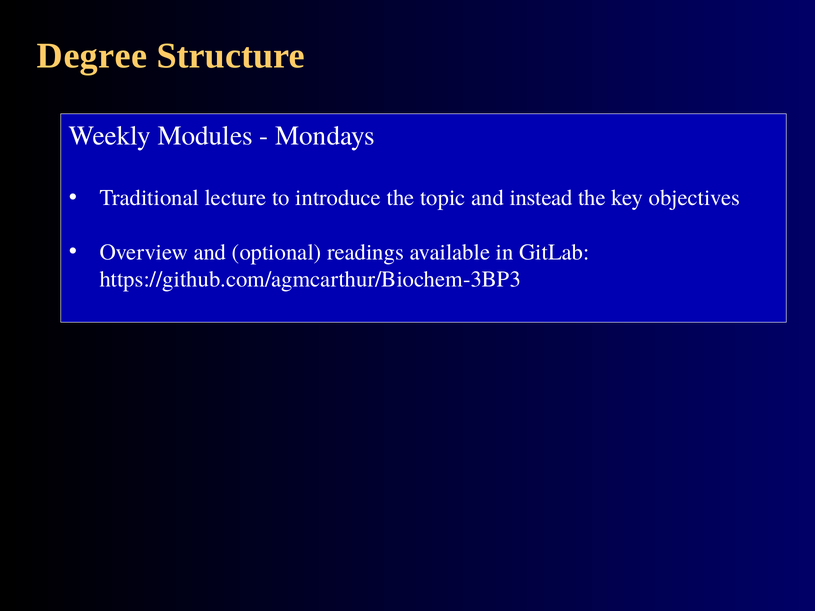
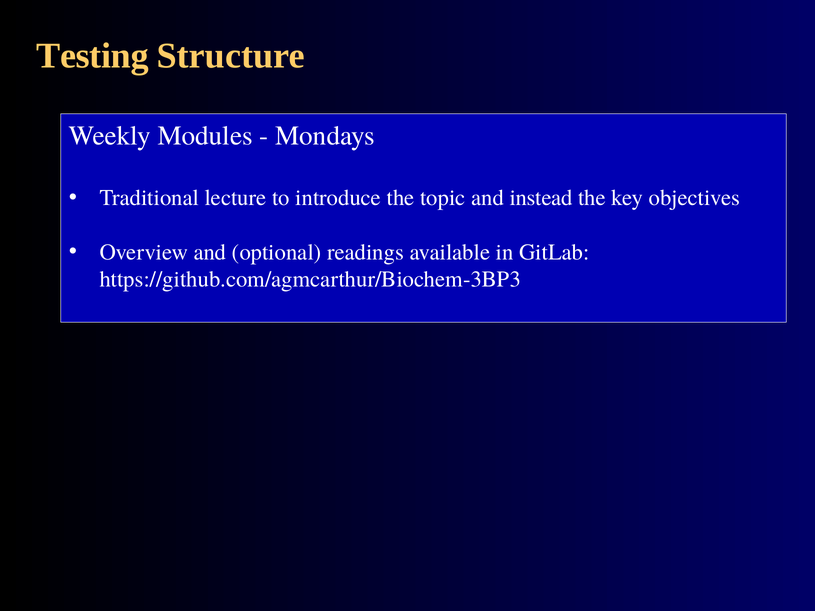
Degree: Degree -> Testing
